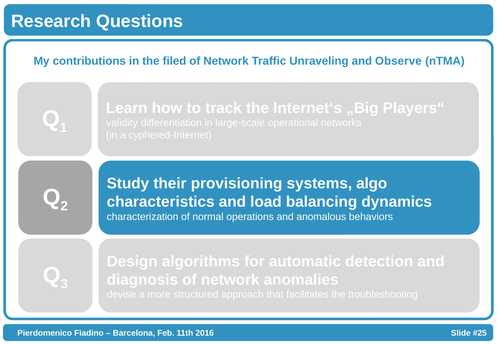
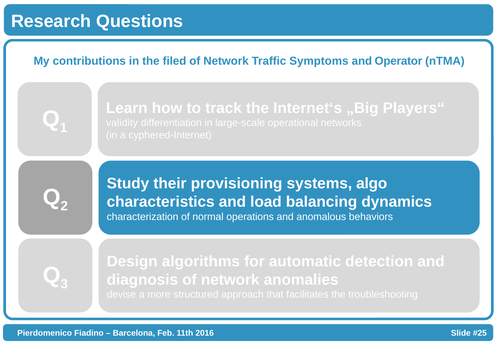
Unraveling: Unraveling -> Symptoms
Observe: Observe -> Operator
